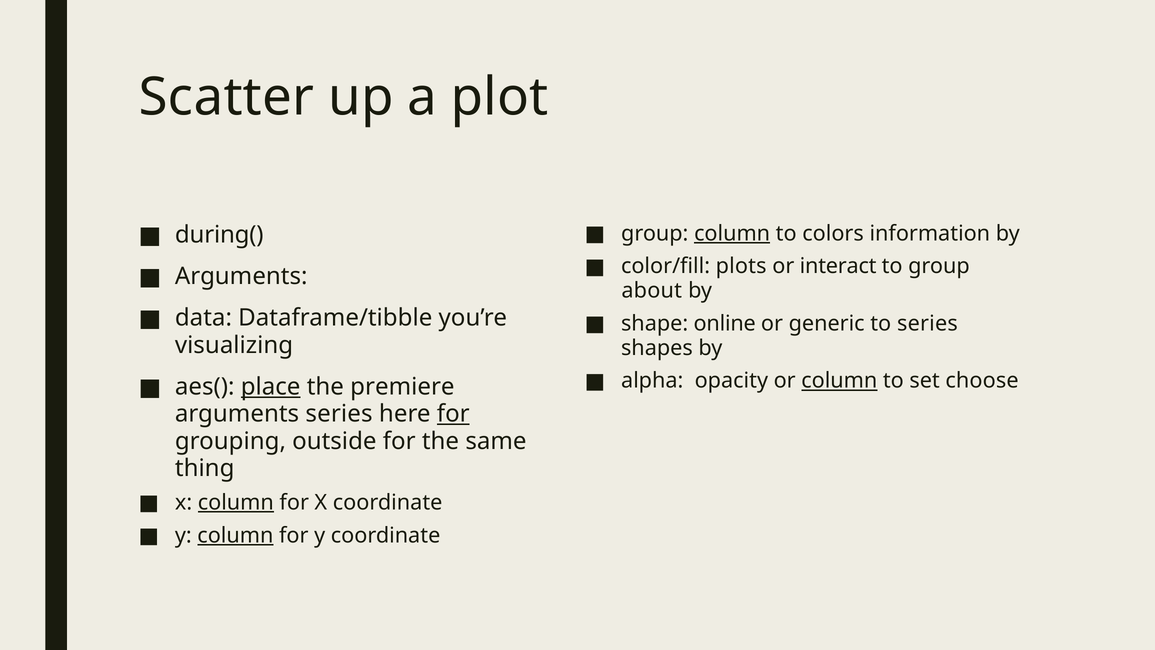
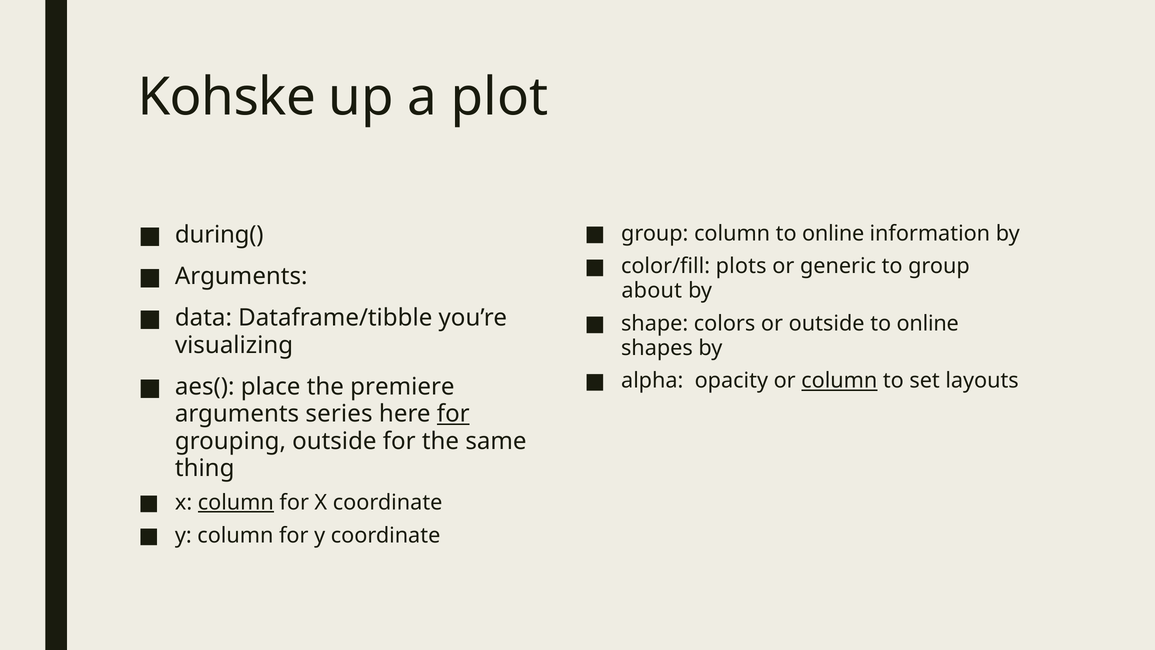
Scatter: Scatter -> Kohske
column at (732, 233) underline: present -> none
colors at (833, 233): colors -> online
interact: interact -> generic
online: online -> colors
or generic: generic -> outside
series at (927, 323): series -> online
choose: choose -> layouts
place underline: present -> none
column at (235, 535) underline: present -> none
